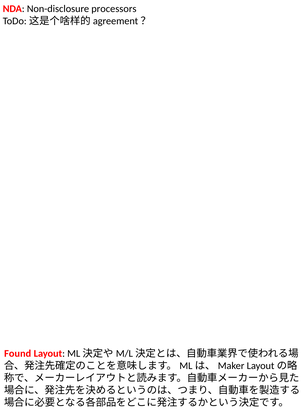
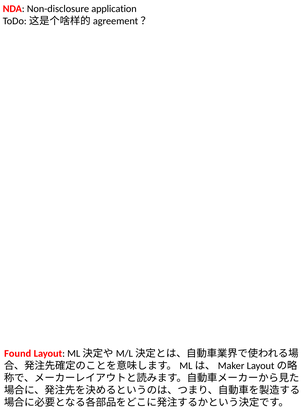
processors: processors -> application
